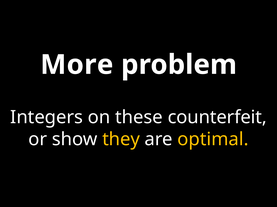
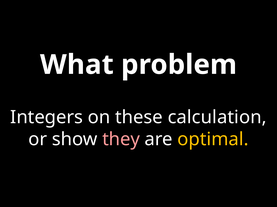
More: More -> What
counterfeit: counterfeit -> calculation
they colour: yellow -> pink
